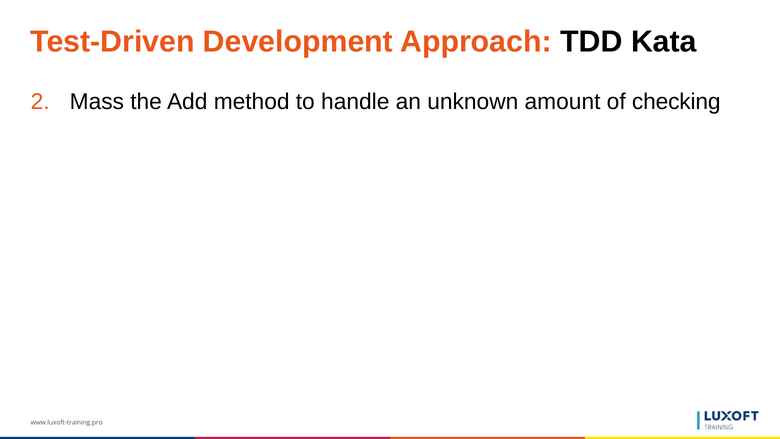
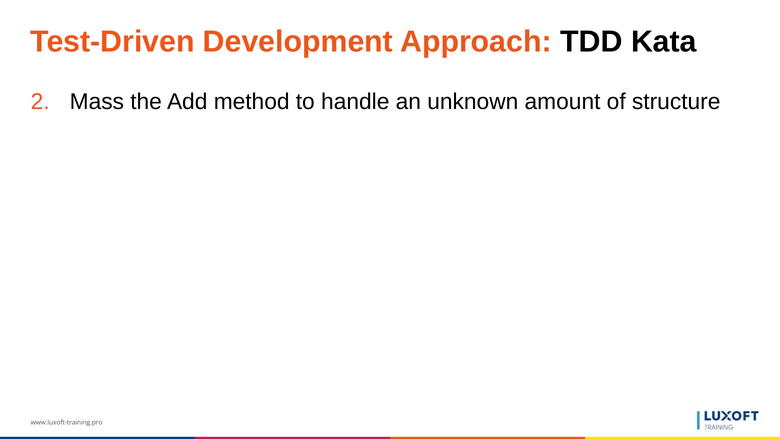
checking: checking -> structure
